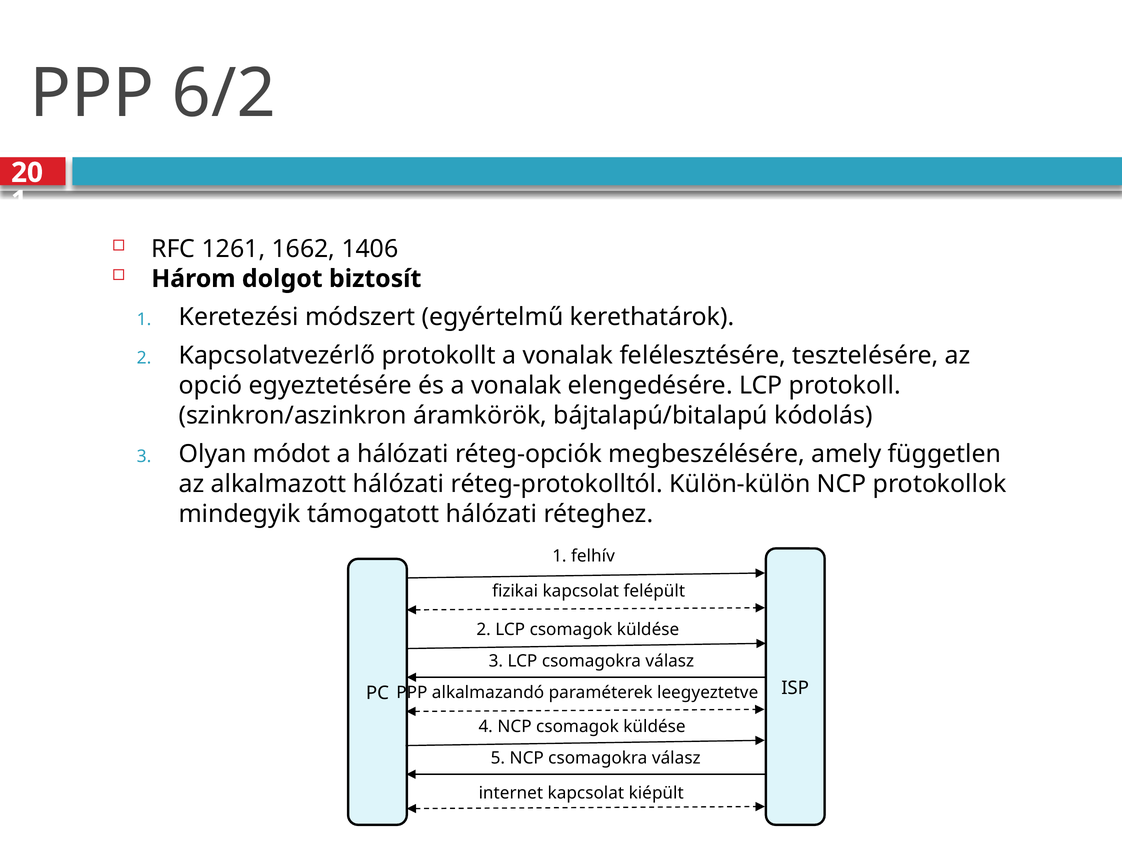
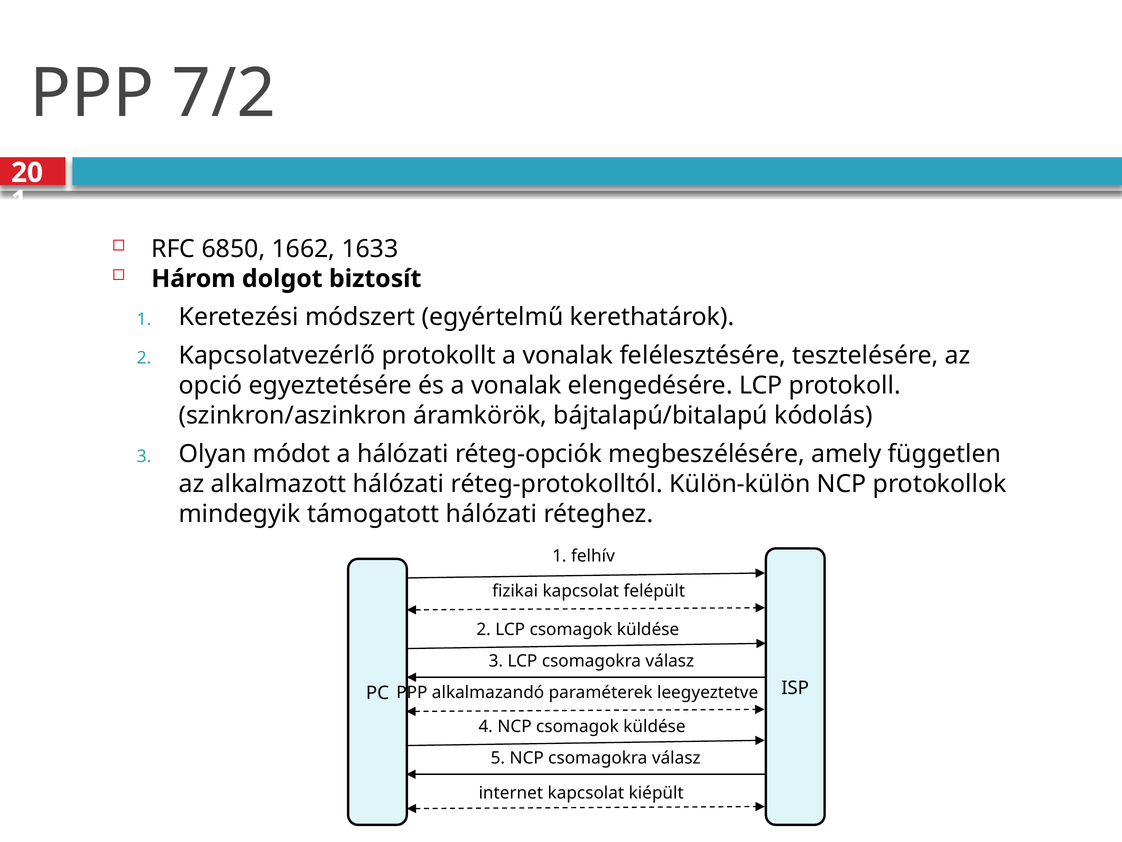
6/2: 6/2 -> 7/2
1261: 1261 -> 6850
1406: 1406 -> 1633
